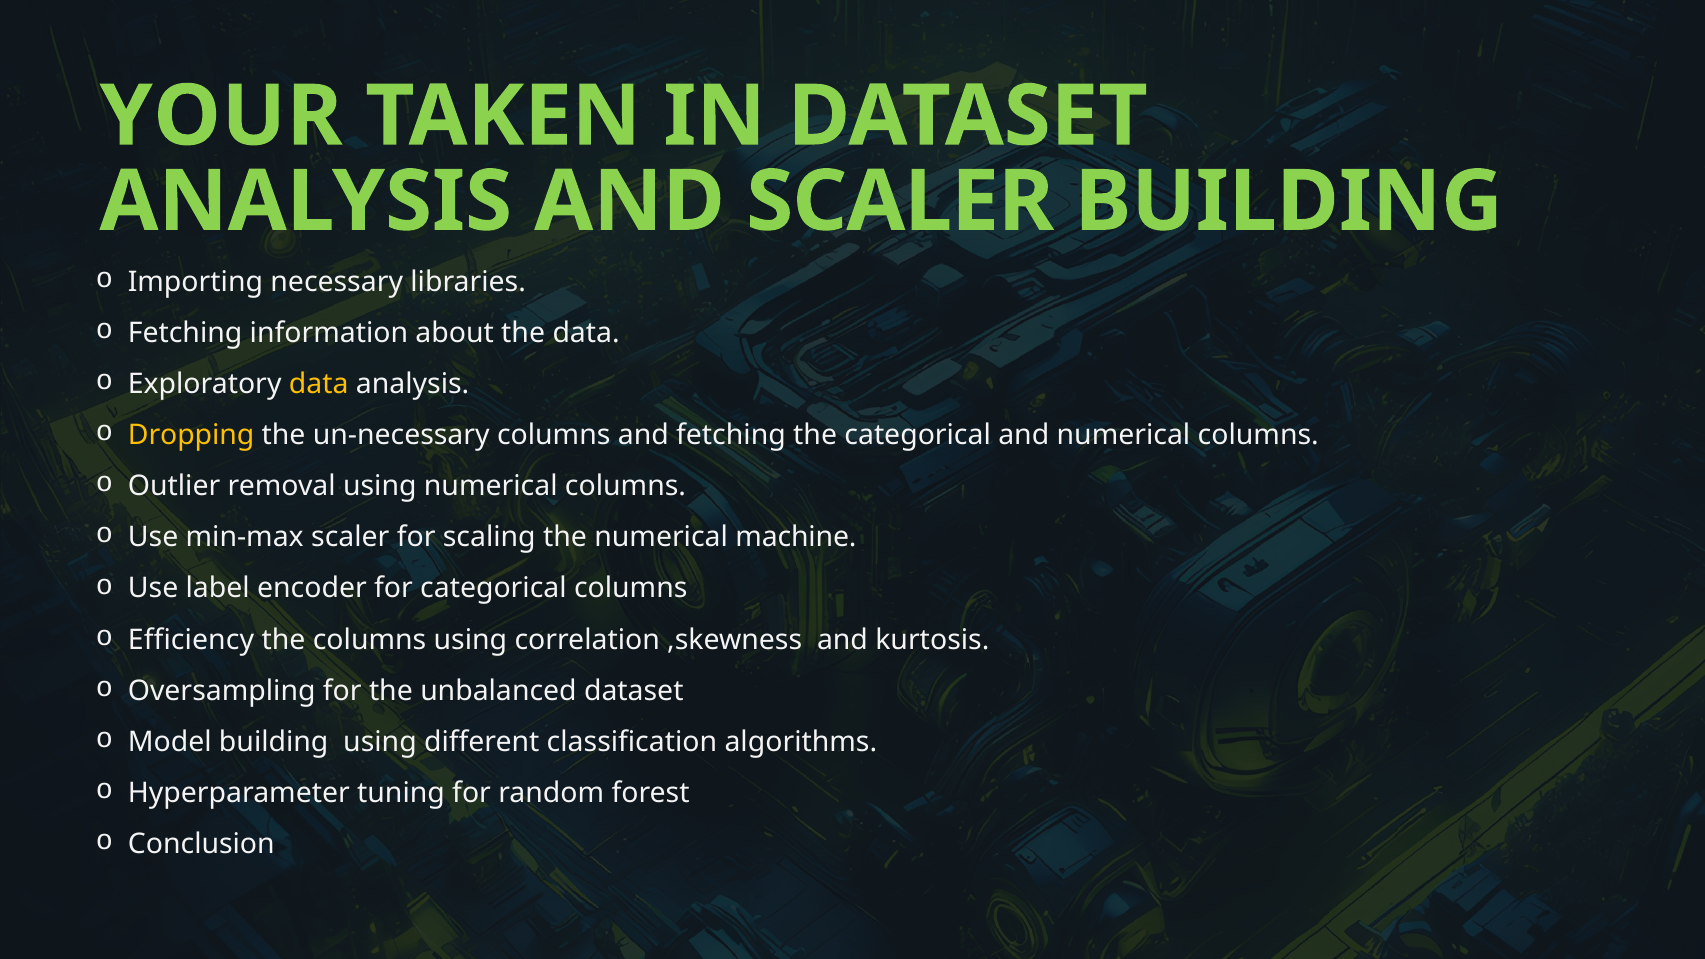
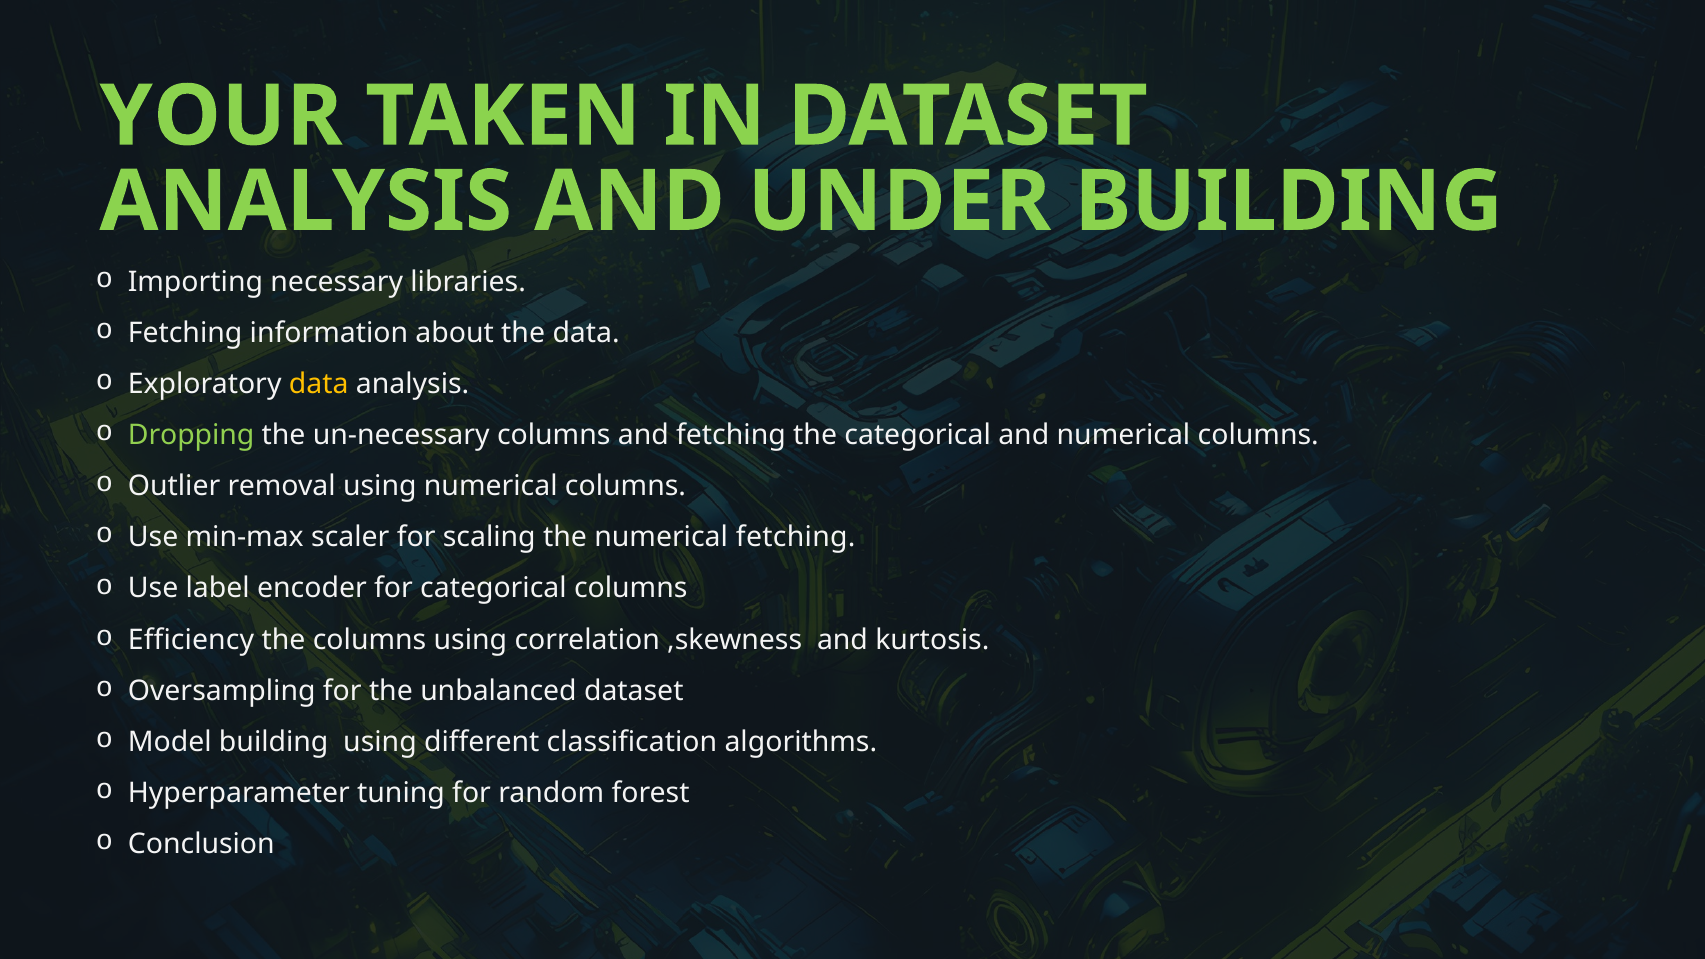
AND SCALER: SCALER -> UNDER
Dropping colour: yellow -> light green
numerical machine: machine -> fetching
